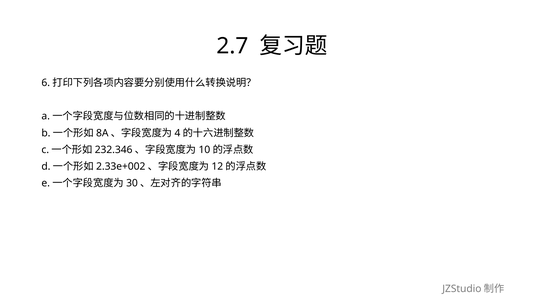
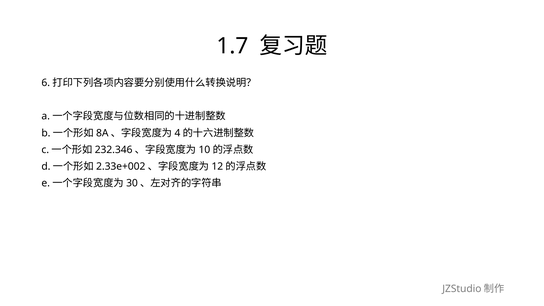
2.7: 2.7 -> 1.7
